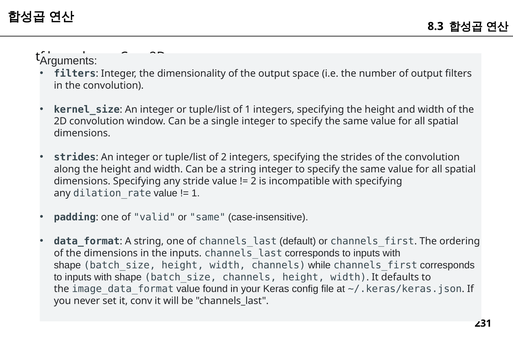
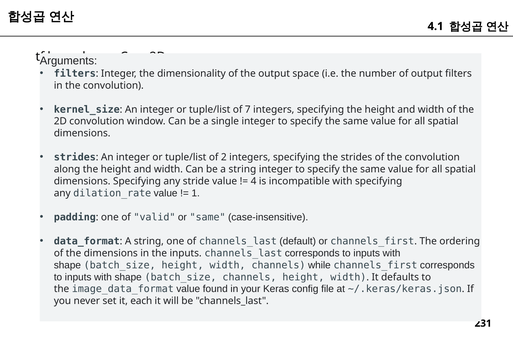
8.3: 8.3 -> 4.1
of 1: 1 -> 7
2 at (254, 181): 2 -> 4
conv: conv -> each
